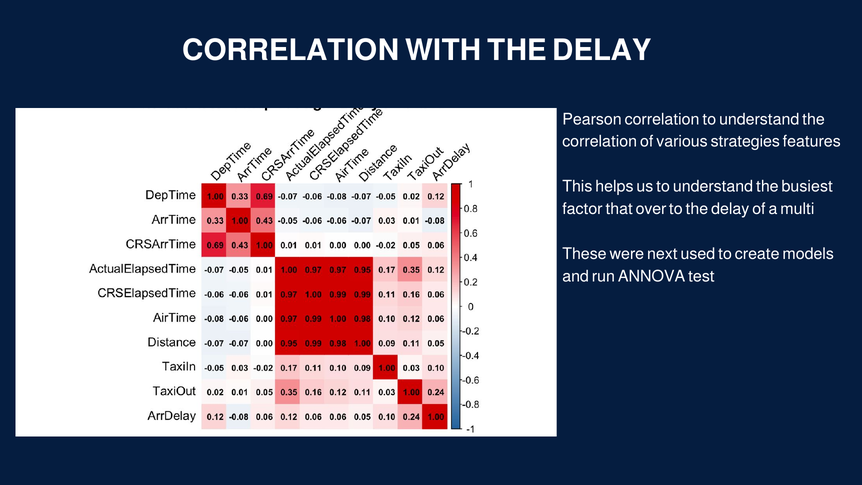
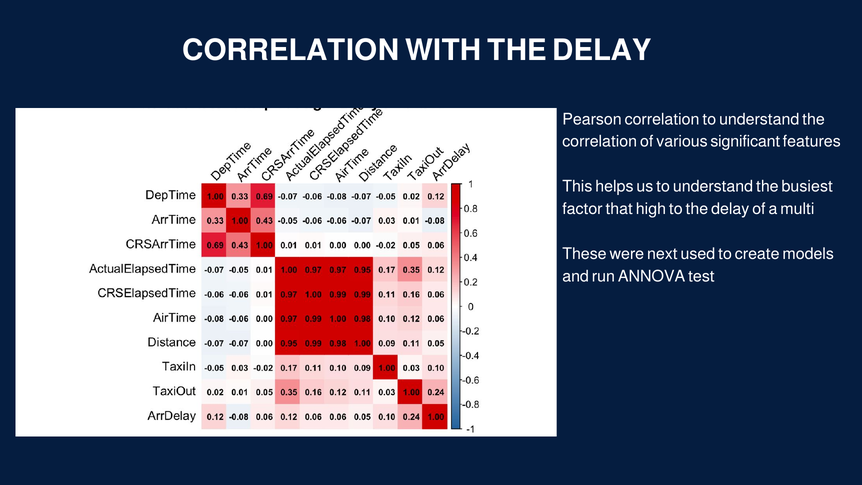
strategies: strategies -> significant
over: over -> high
